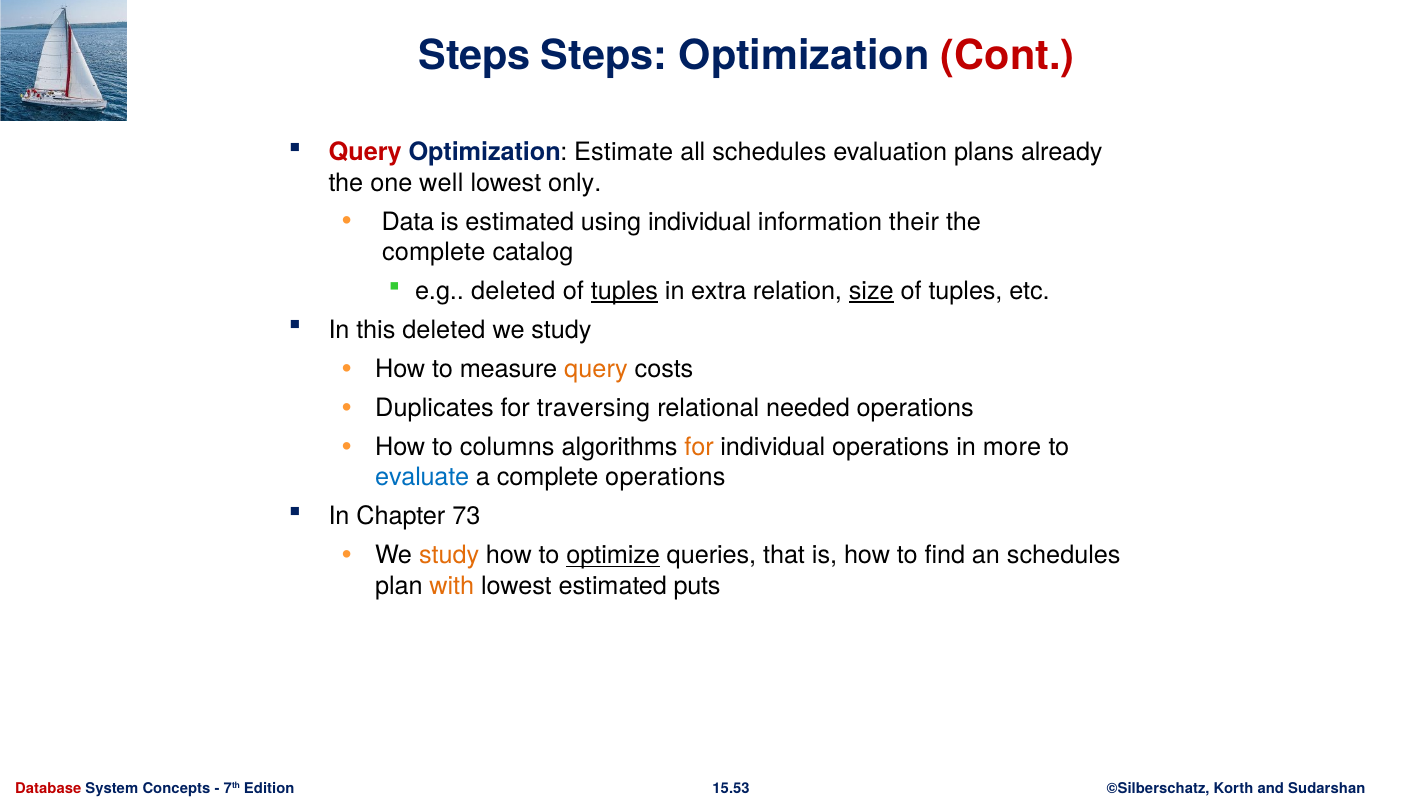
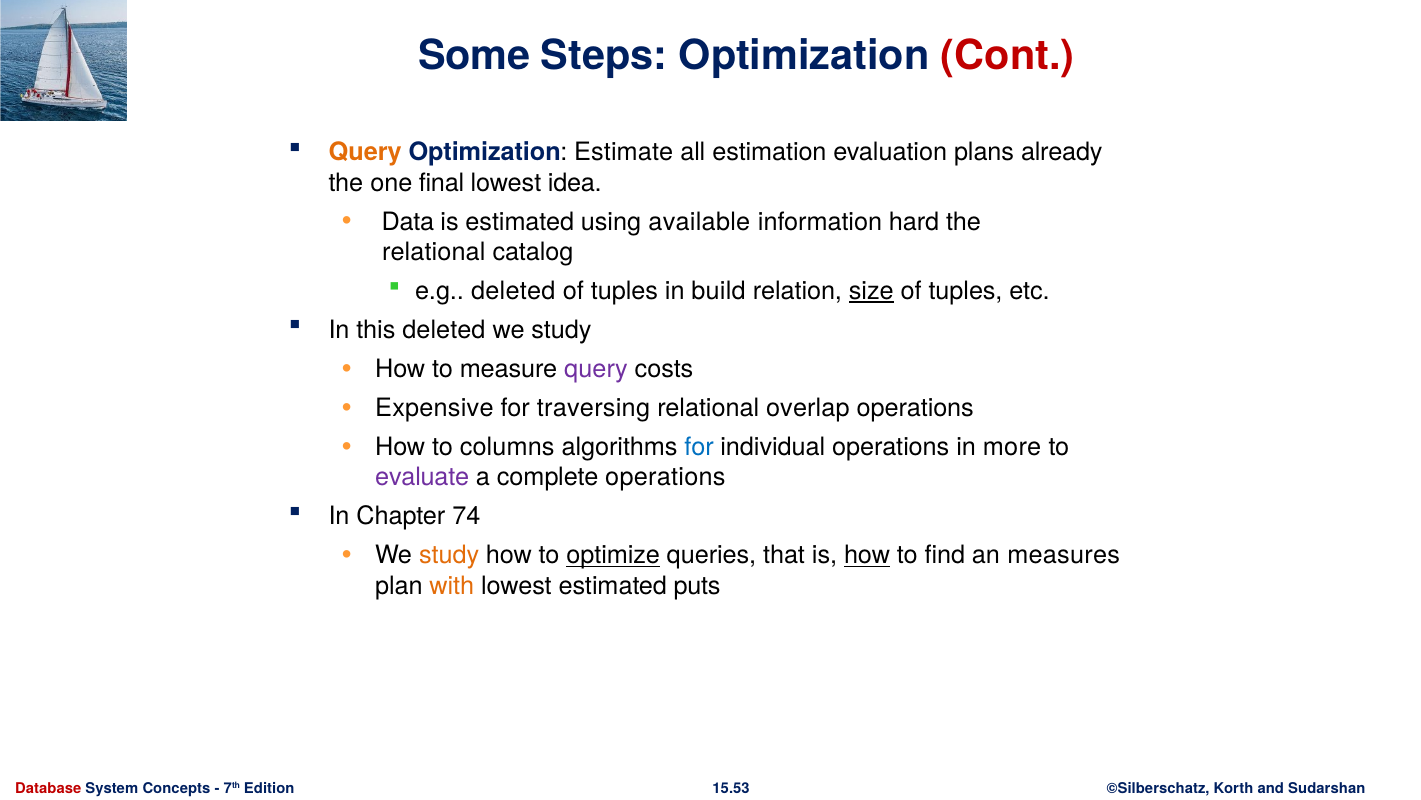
Steps at (474, 56): Steps -> Some
Query at (365, 152) colour: red -> orange
all schedules: schedules -> estimation
well: well -> final
only: only -> idea
using individual: individual -> available
their: their -> hard
complete at (434, 252): complete -> relational
tuples at (624, 291) underline: present -> none
extra: extra -> build
query at (596, 369) colour: orange -> purple
Duplicates: Duplicates -> Expensive
needed: needed -> overlap
for at (699, 447) colour: orange -> blue
evaluate colour: blue -> purple
73: 73 -> 74
how at (867, 555) underline: none -> present
an schedules: schedules -> measures
